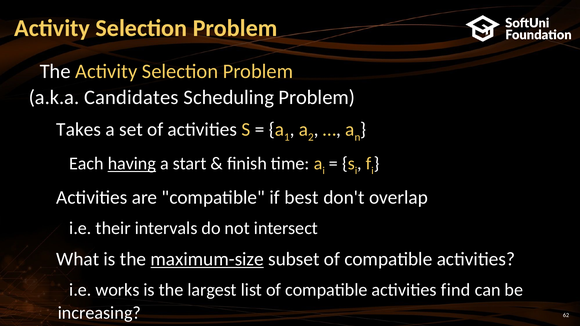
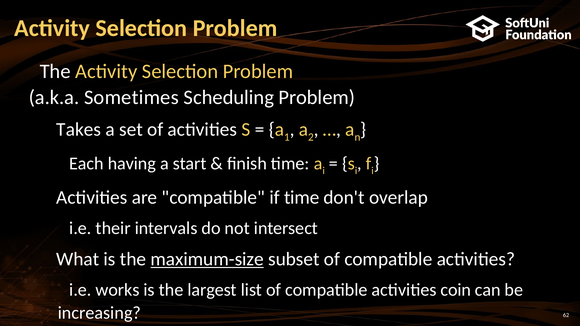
Candidates: Candidates -> Sometimes
having underline: present -> none
if best: best -> time
find: find -> coin
